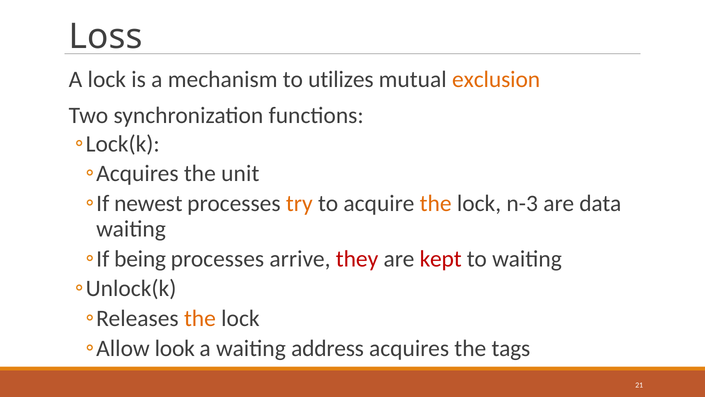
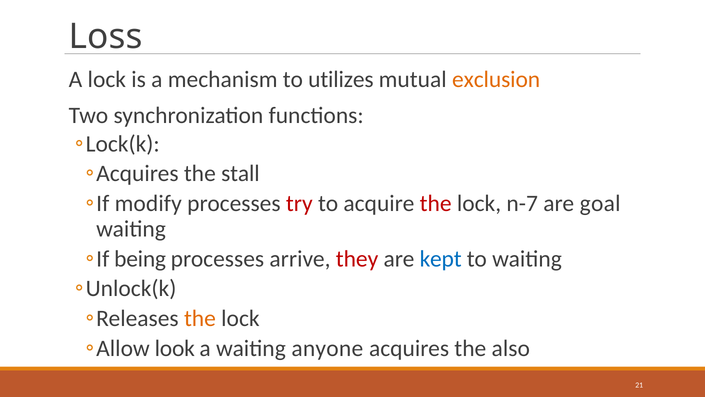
unit: unit -> stall
newest: newest -> modify
try colour: orange -> red
the at (436, 203) colour: orange -> red
n-3: n-3 -> n-7
data: data -> goal
kept colour: red -> blue
address: address -> anyone
tags: tags -> also
